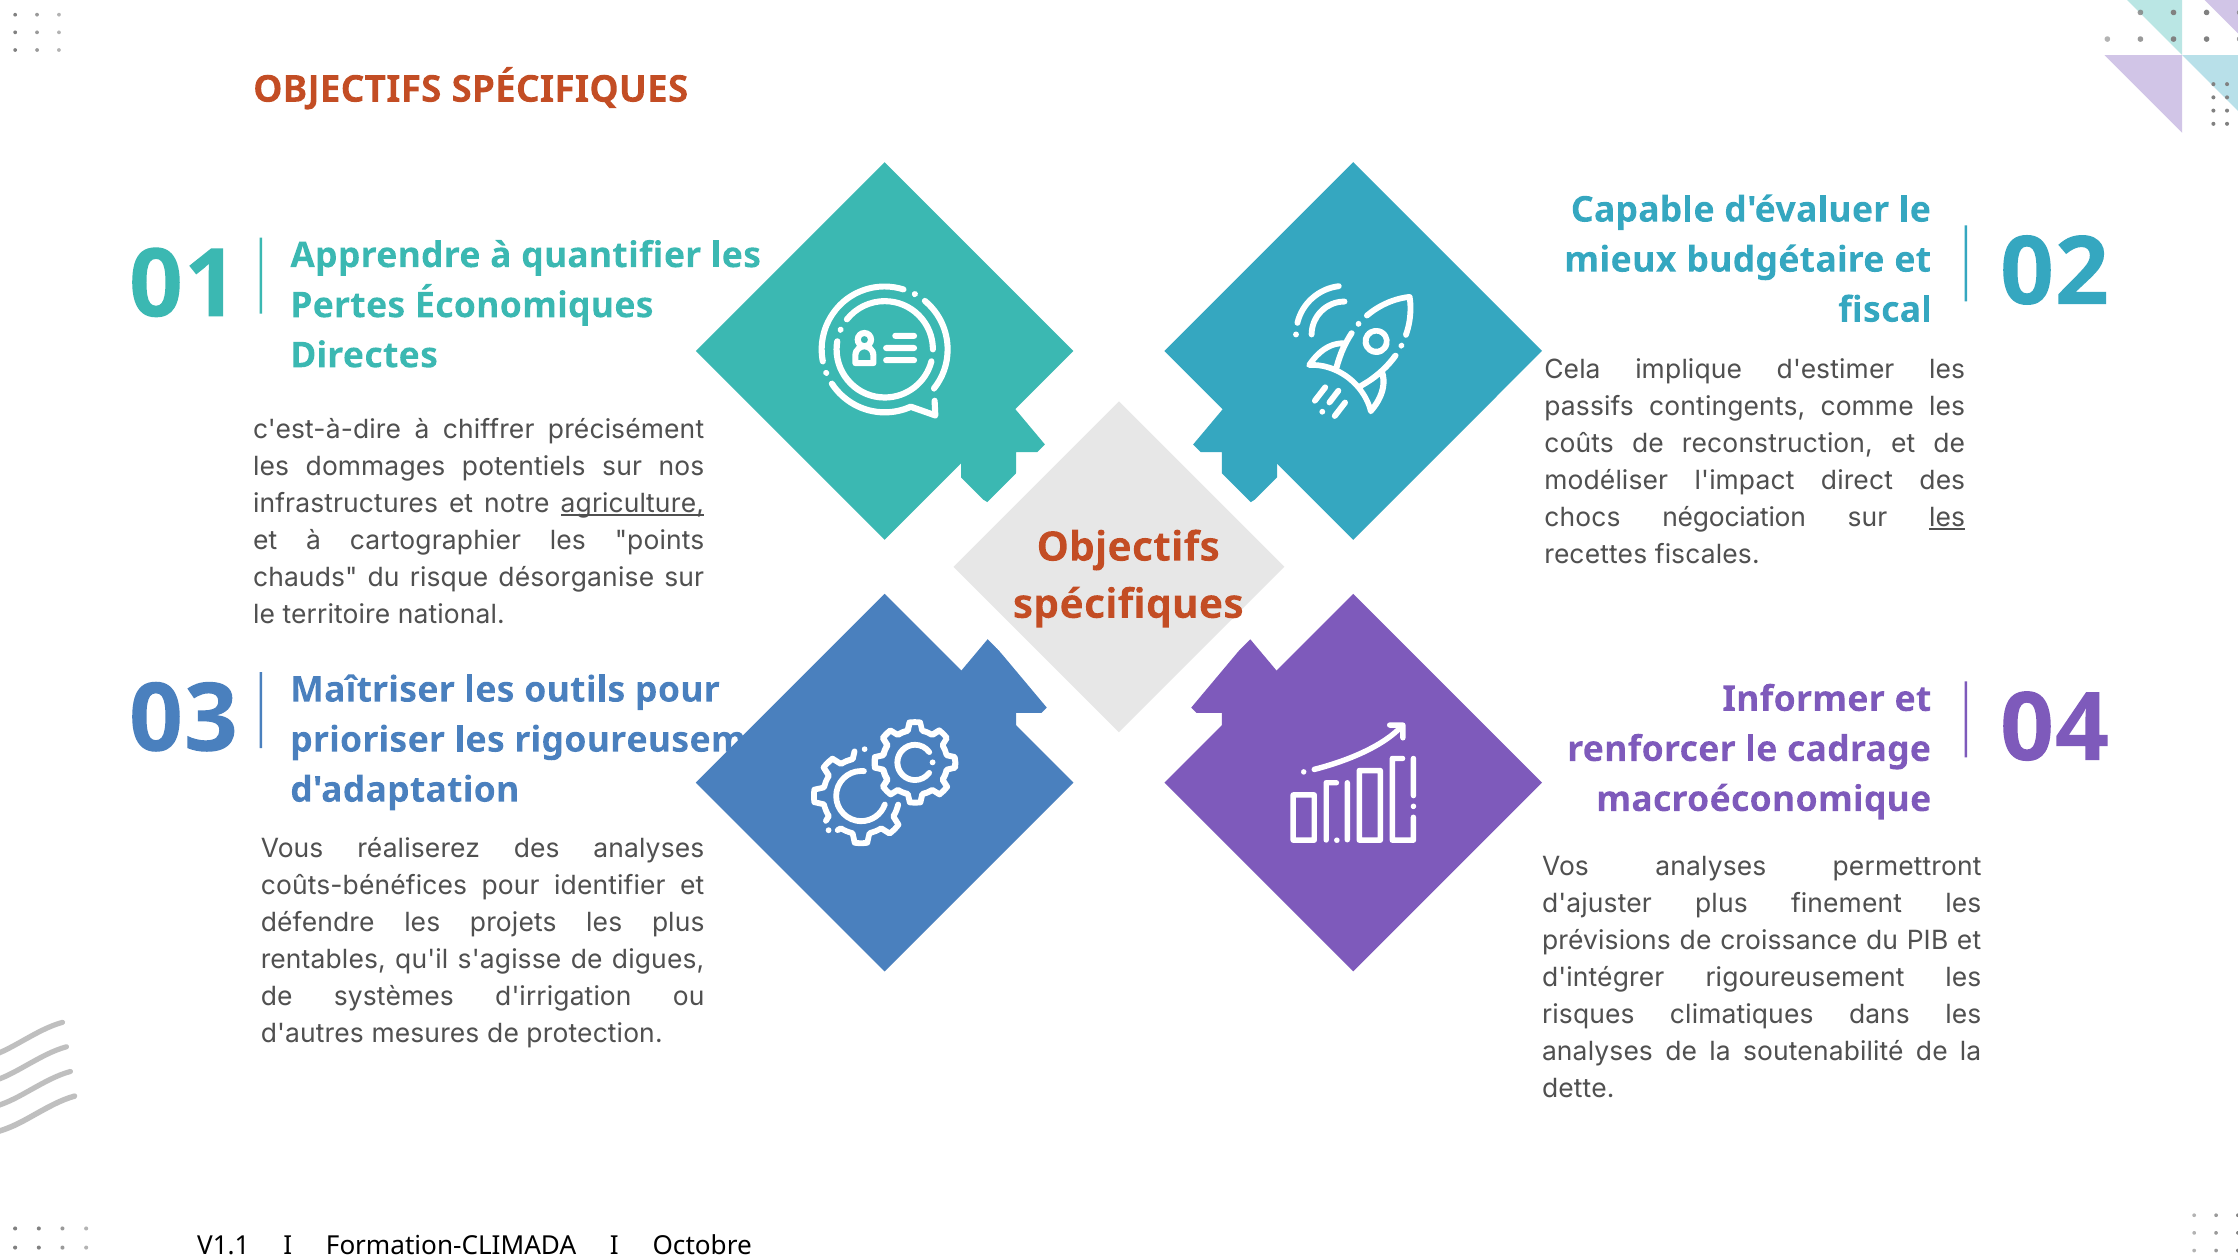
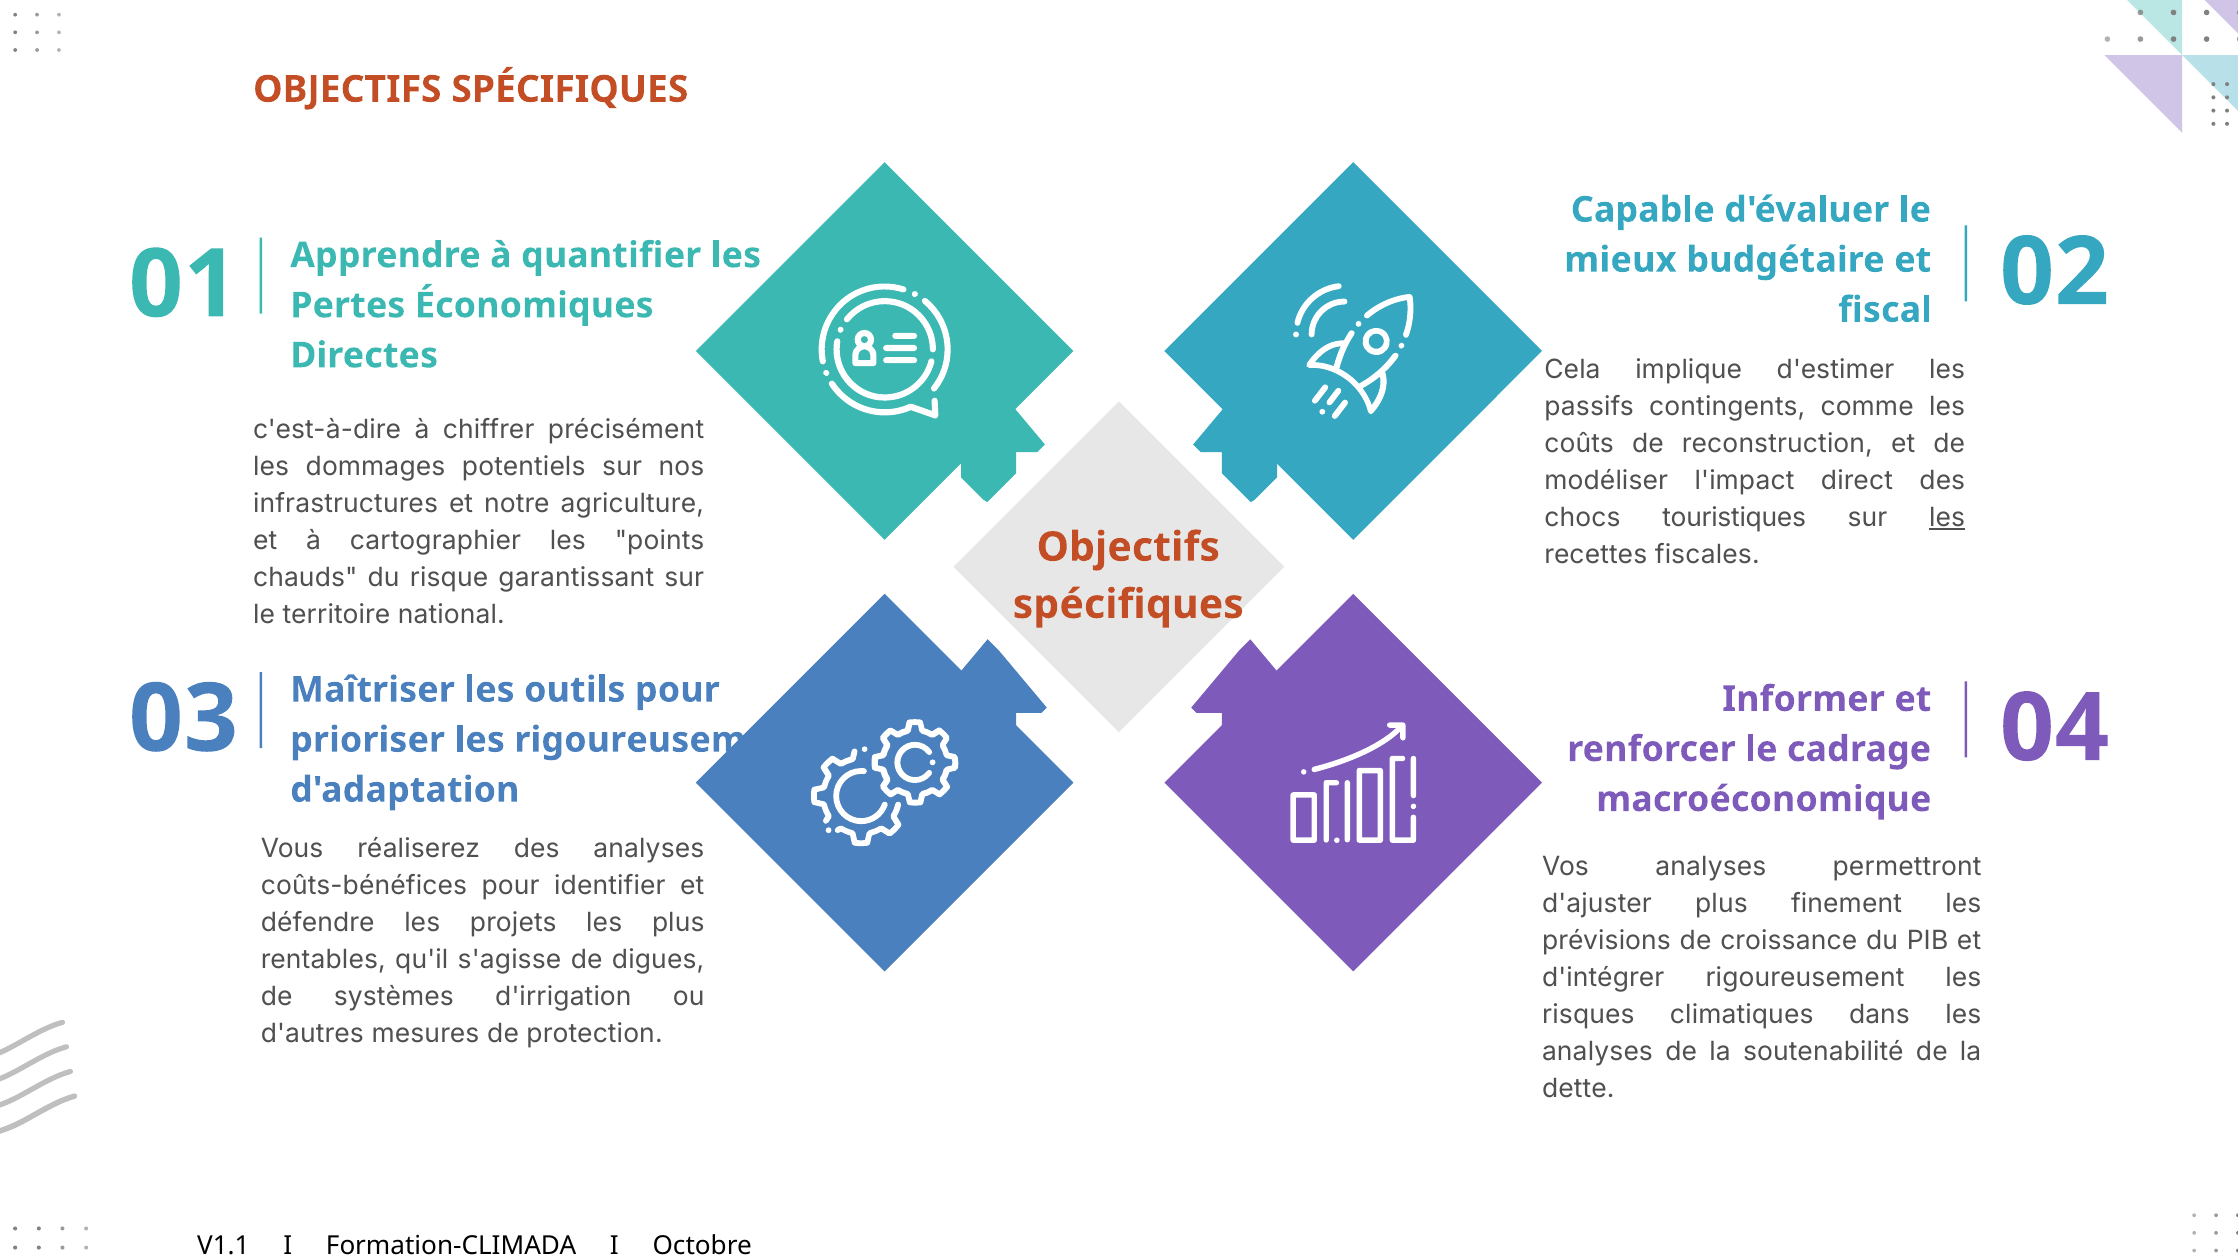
agriculture underline: present -> none
négociation: négociation -> touristiques
désorganise: désorganise -> garantissant
